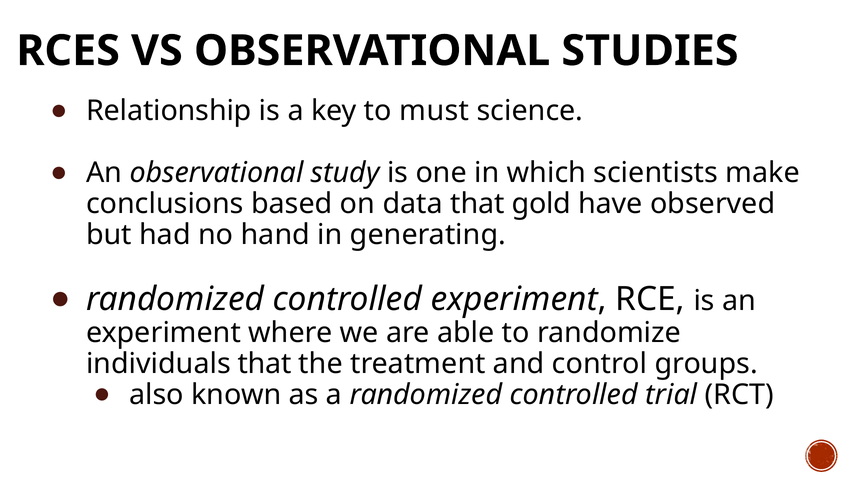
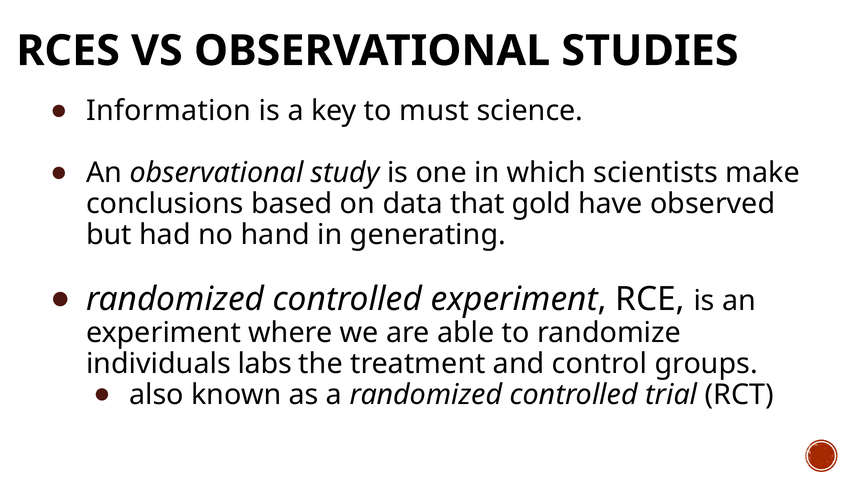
Relationship: Relationship -> Information
individuals that: that -> labs
